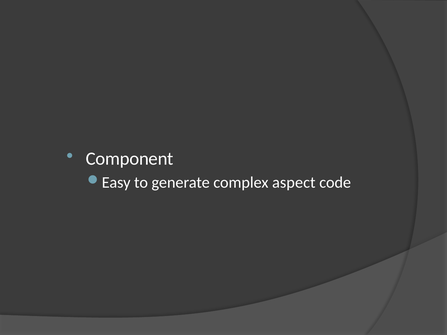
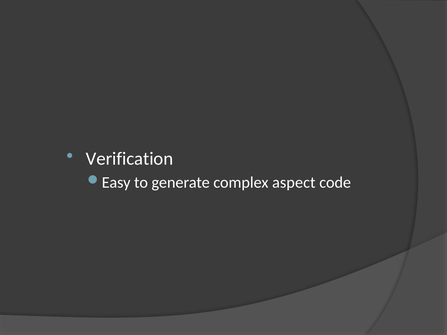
Component: Component -> Verification
